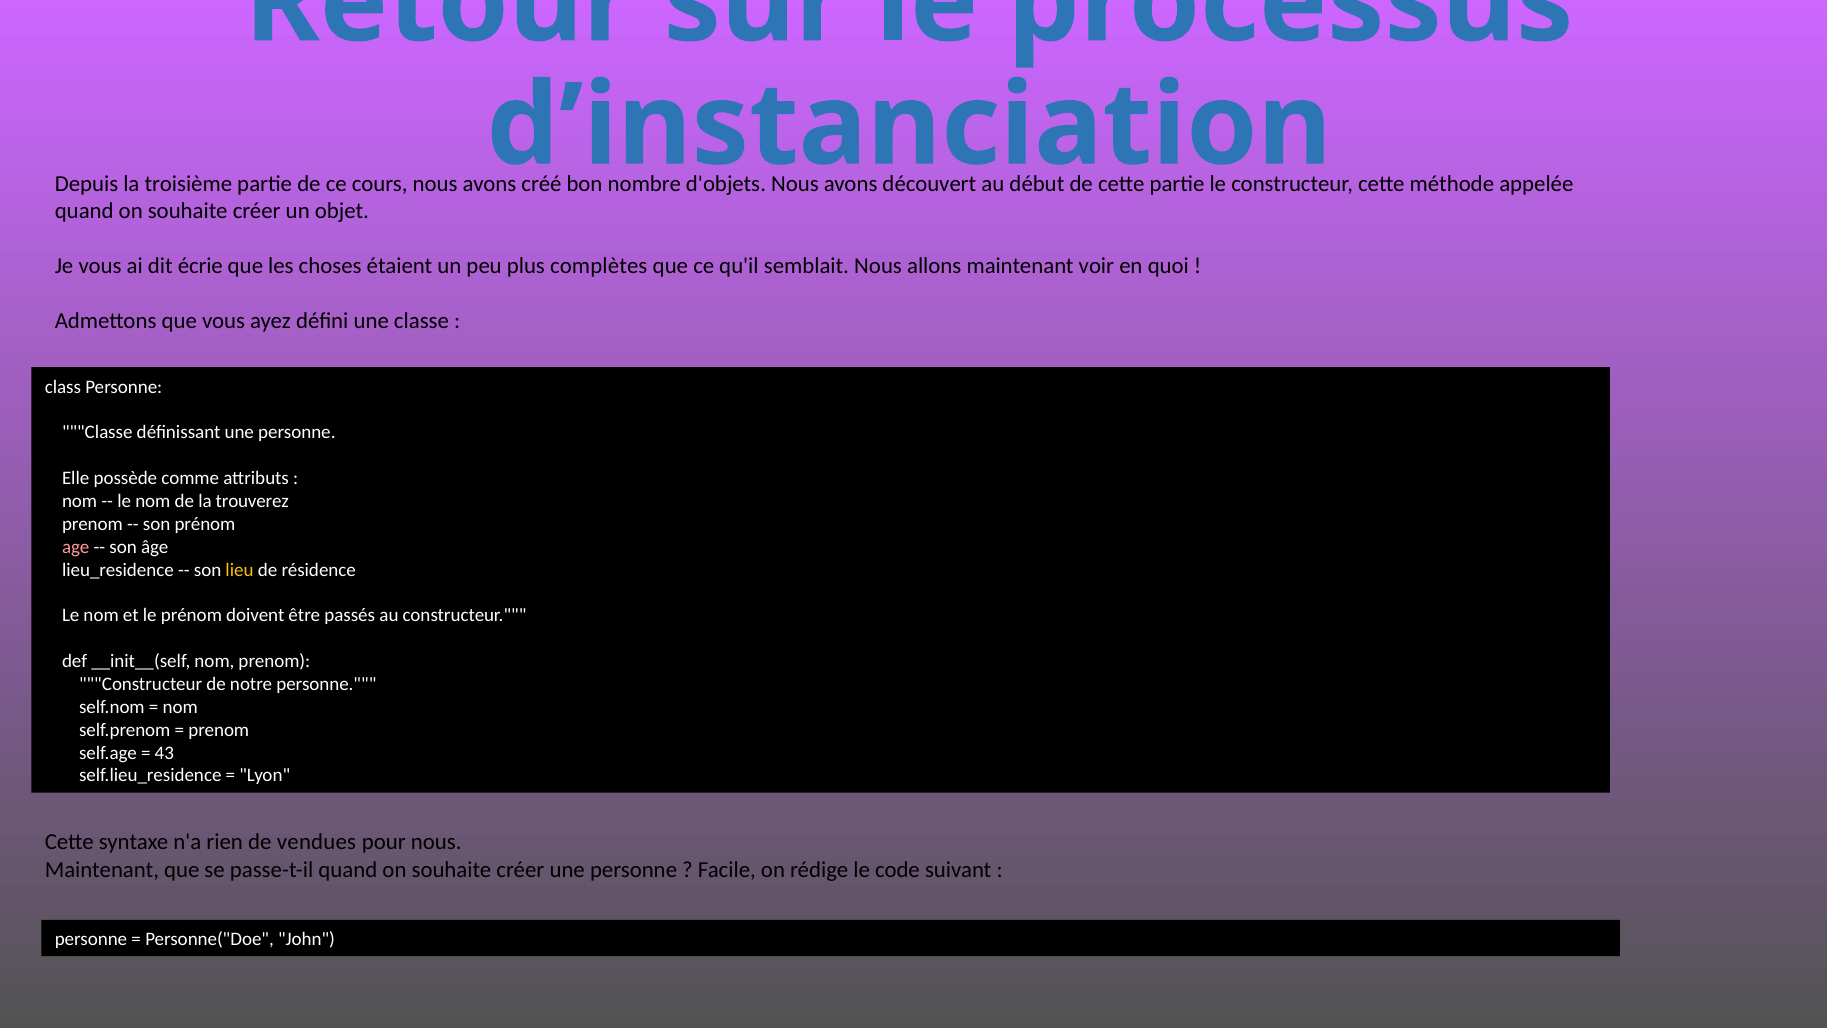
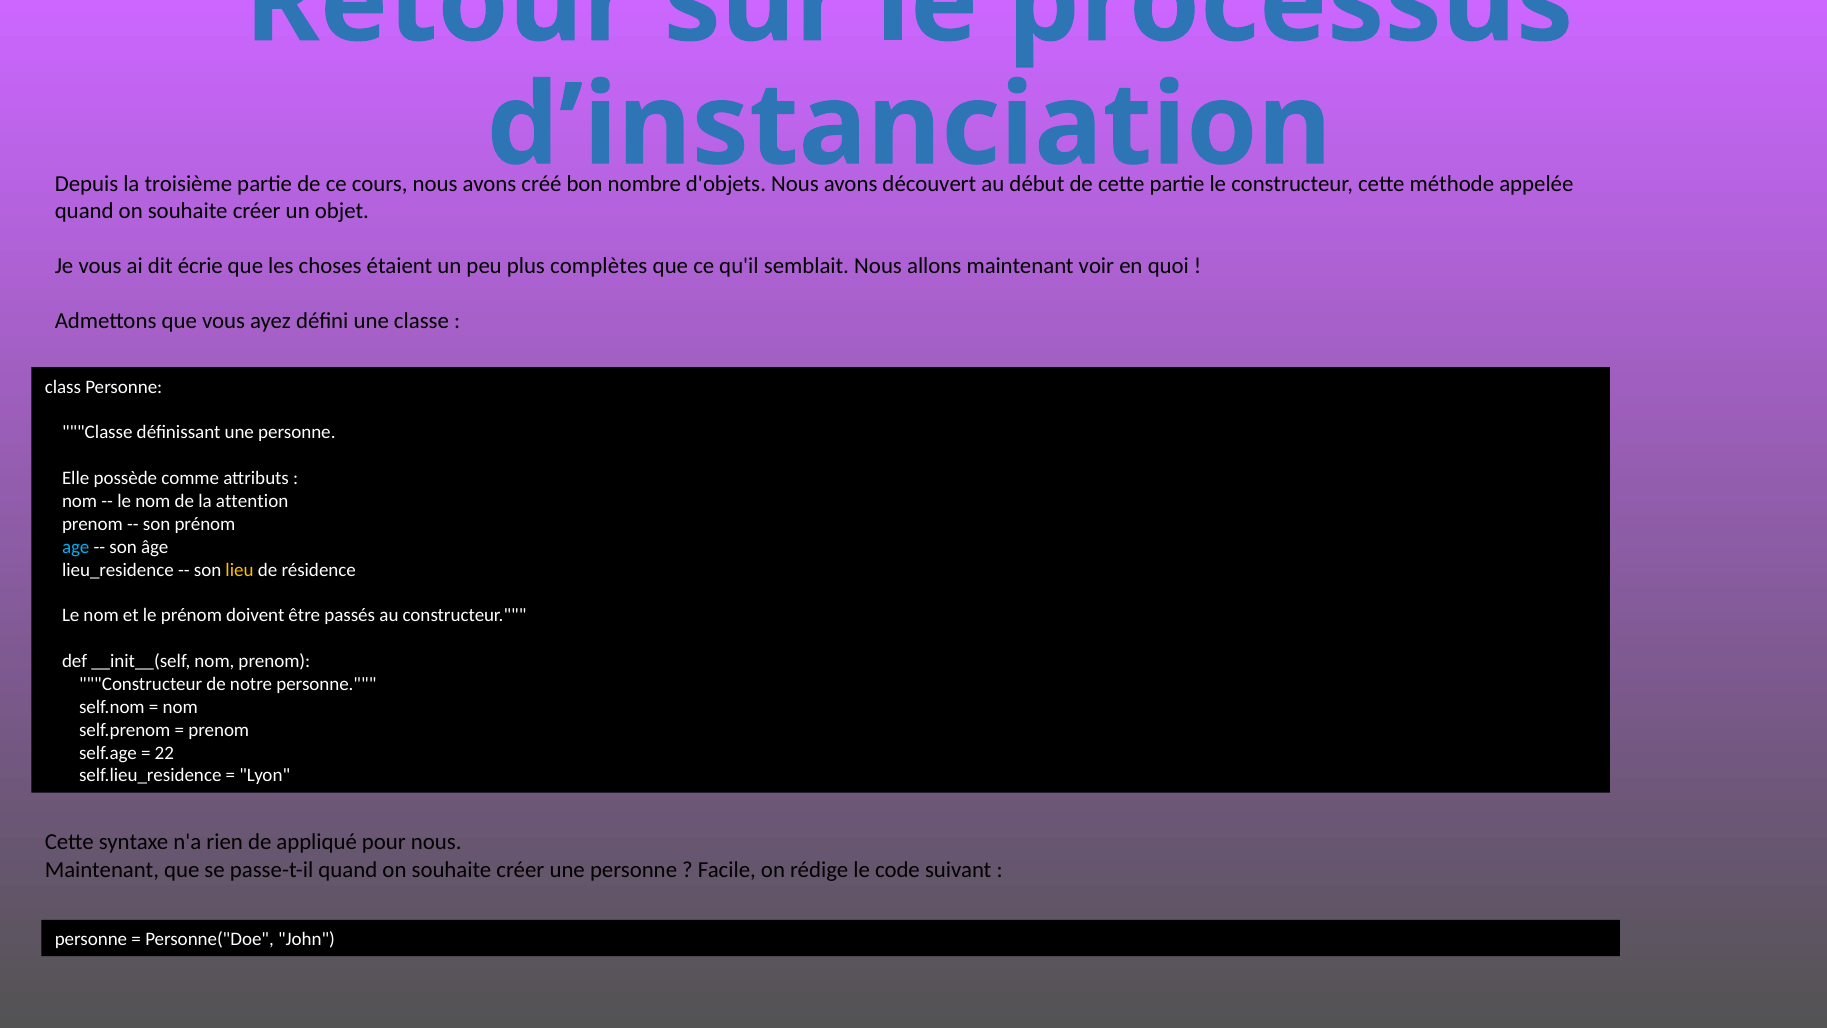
trouverez: trouverez -> attention
age colour: pink -> light blue
43: 43 -> 22
vendues: vendues -> appliqué
